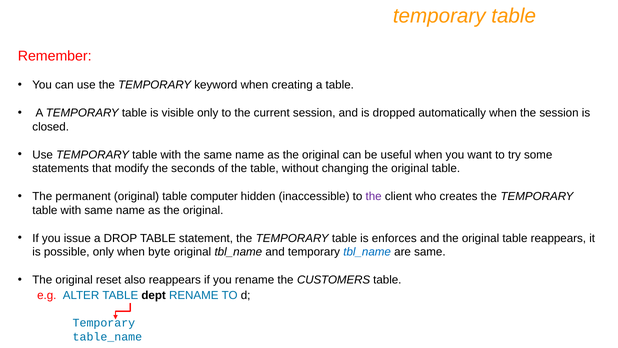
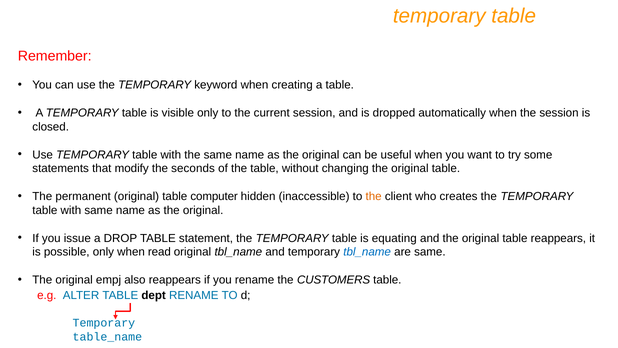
the at (374, 196) colour: purple -> orange
enforces: enforces -> equating
byte: byte -> read
reset: reset -> empj
